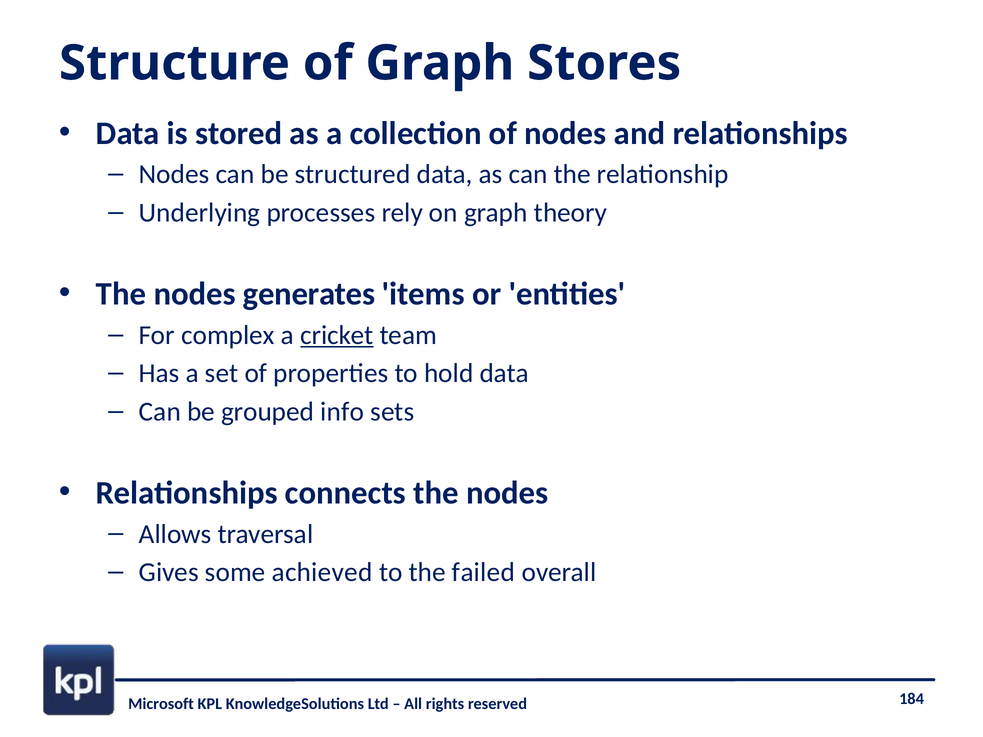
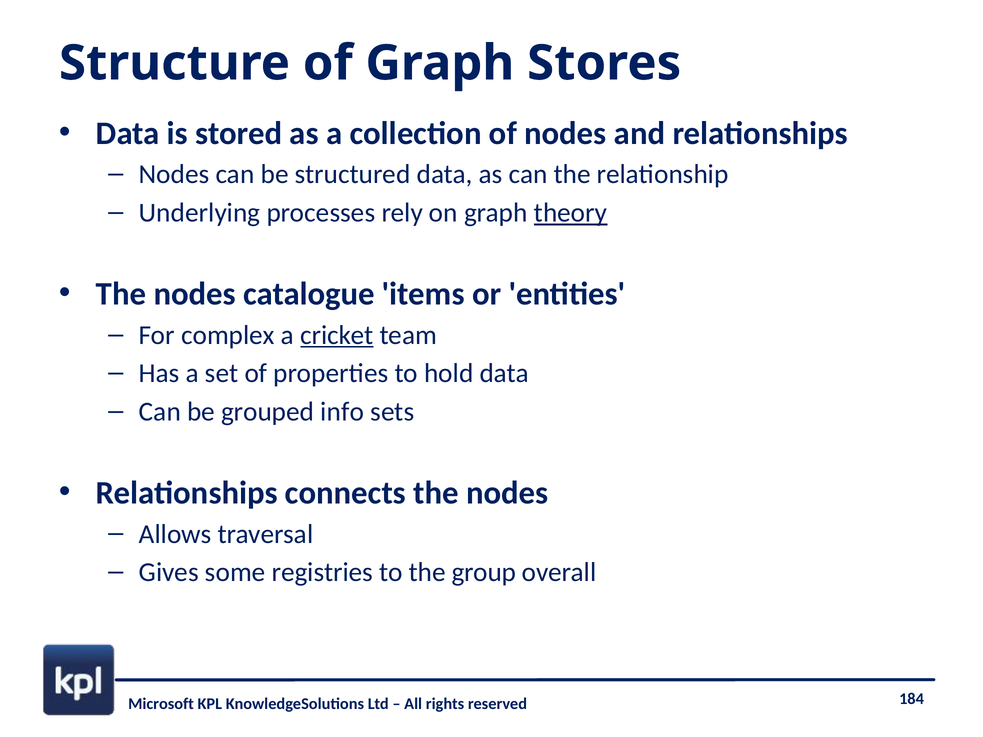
theory underline: none -> present
generates: generates -> catalogue
achieved: achieved -> registries
failed: failed -> group
